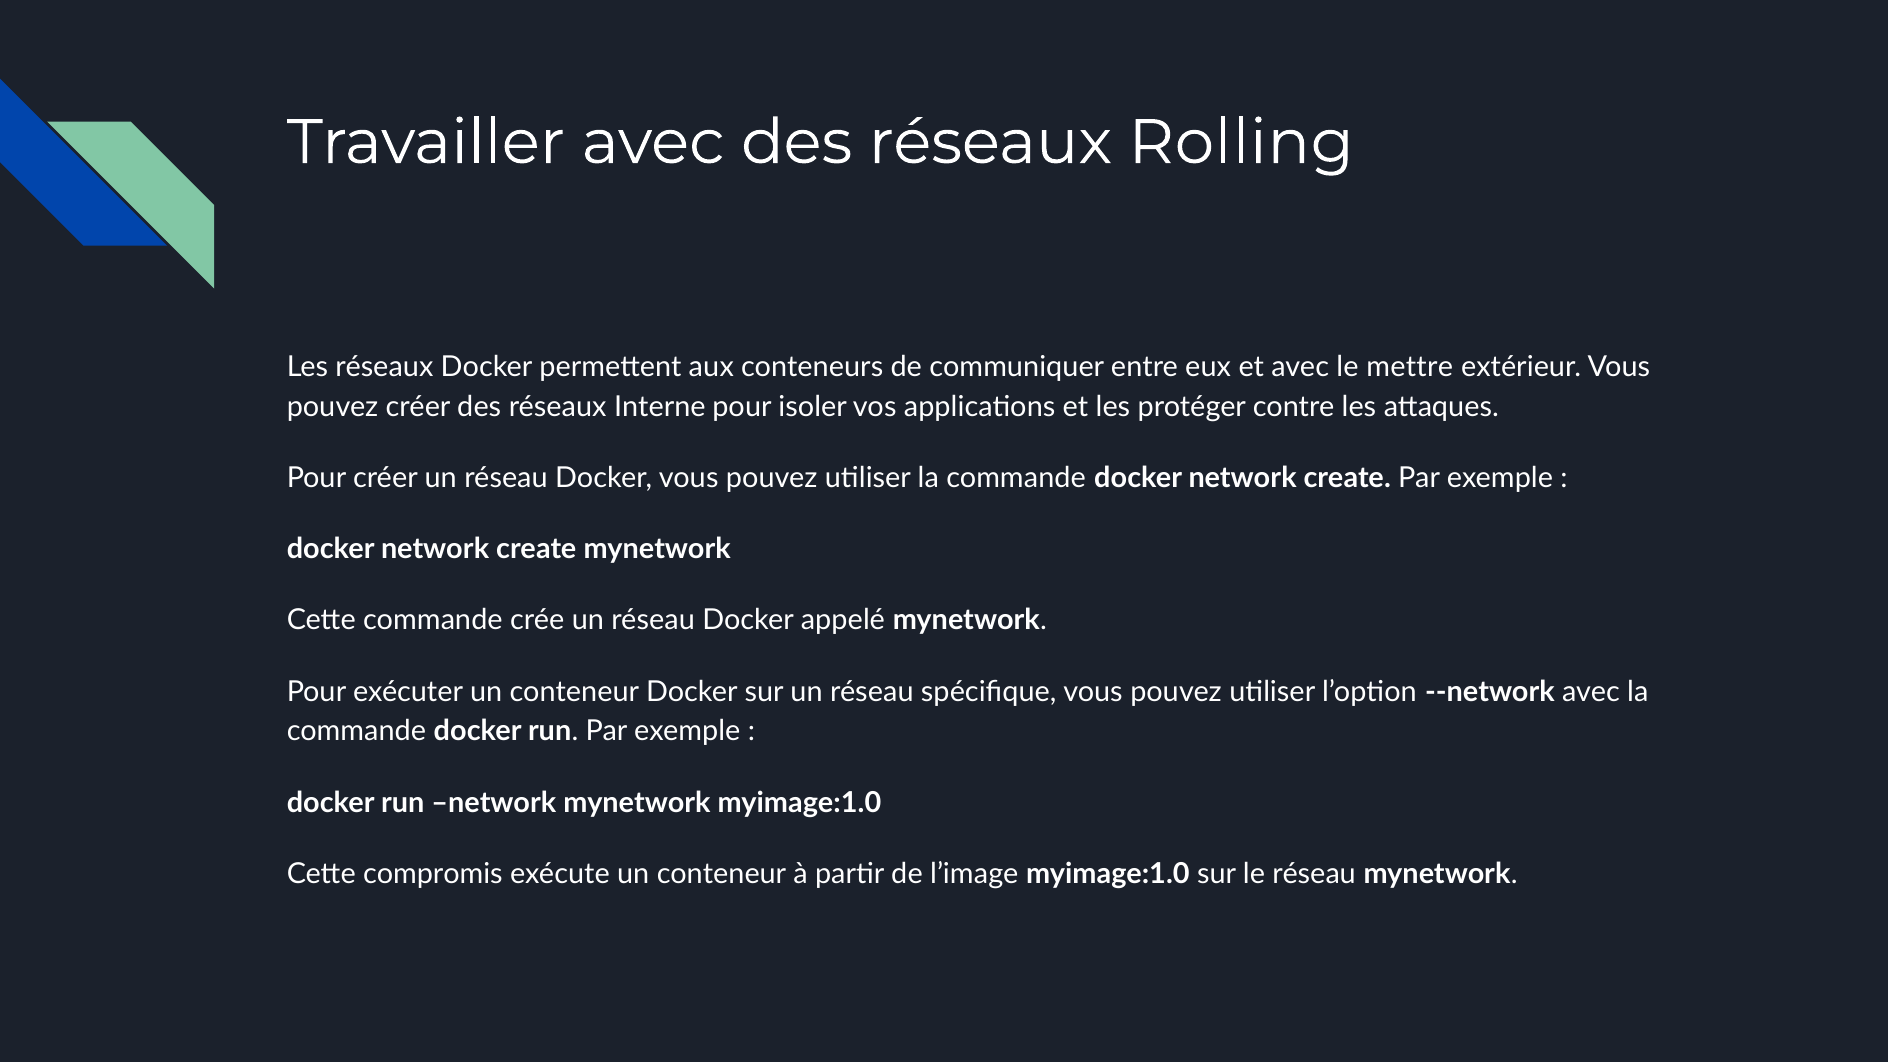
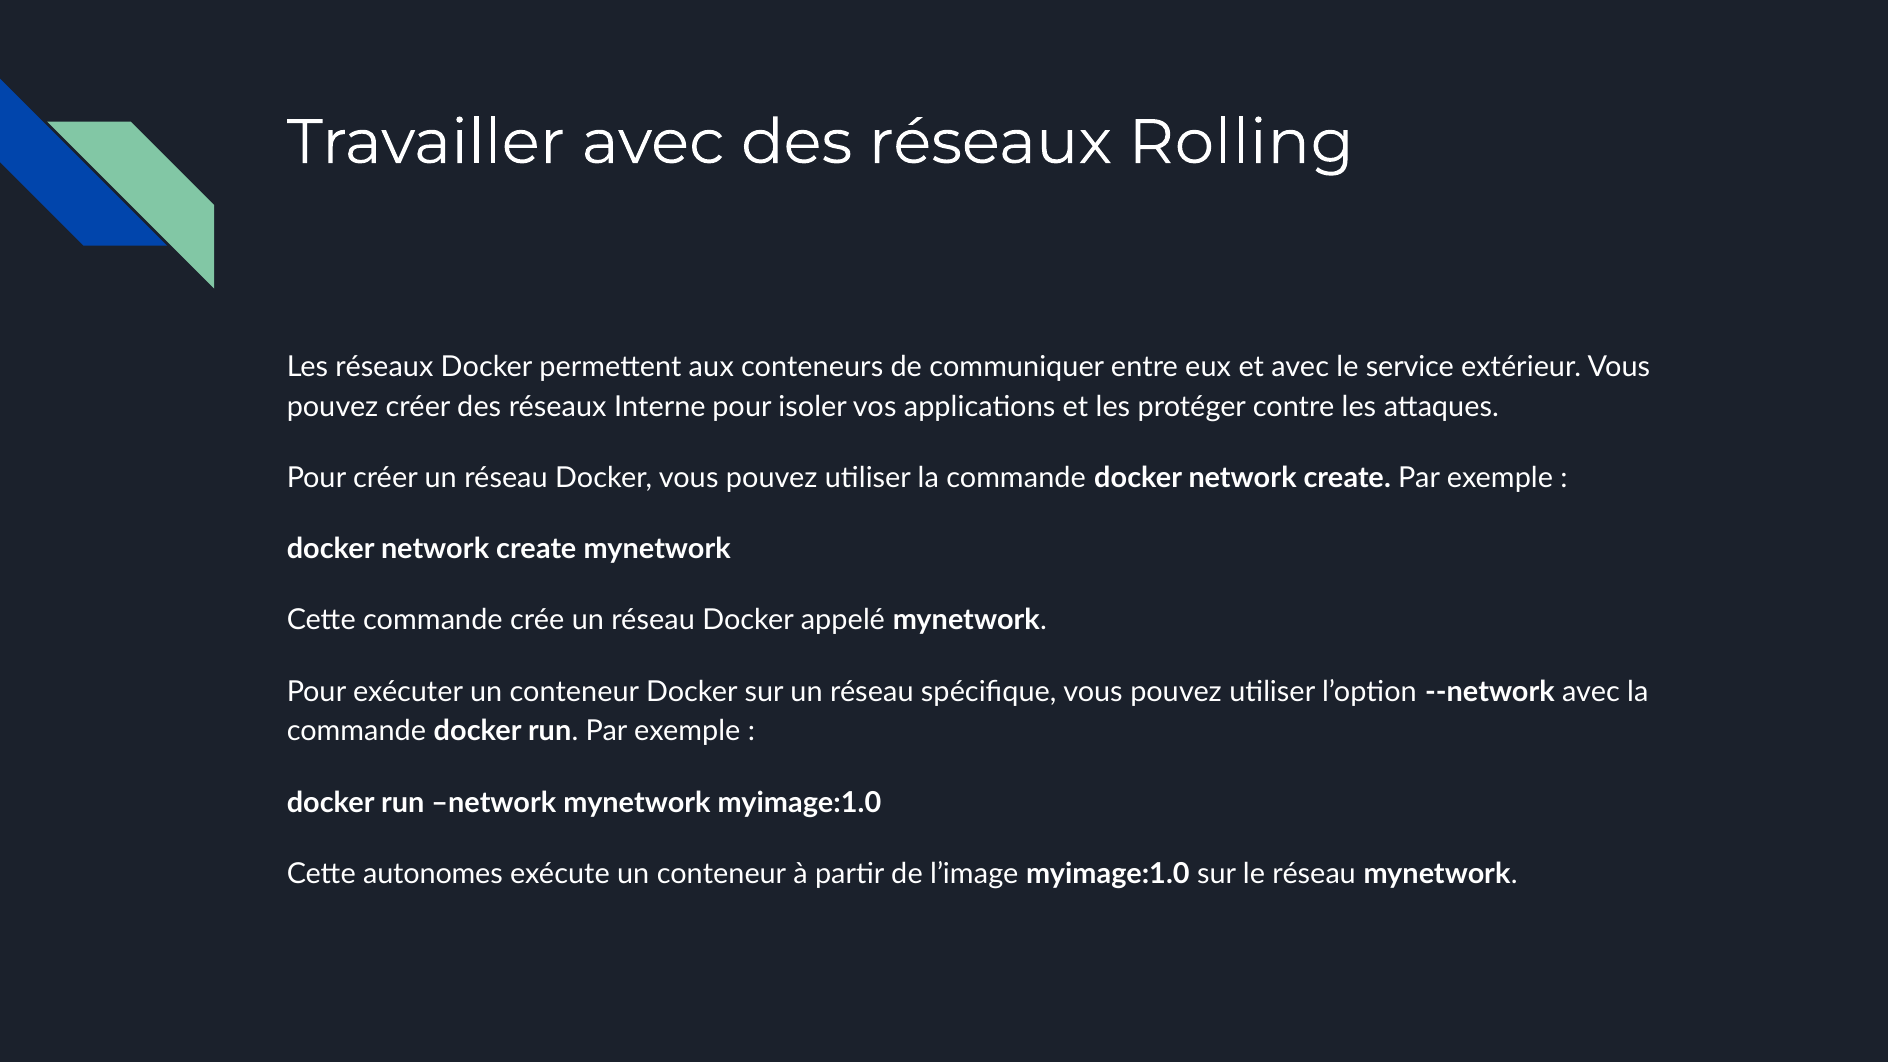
mettre: mettre -> service
compromis: compromis -> autonomes
